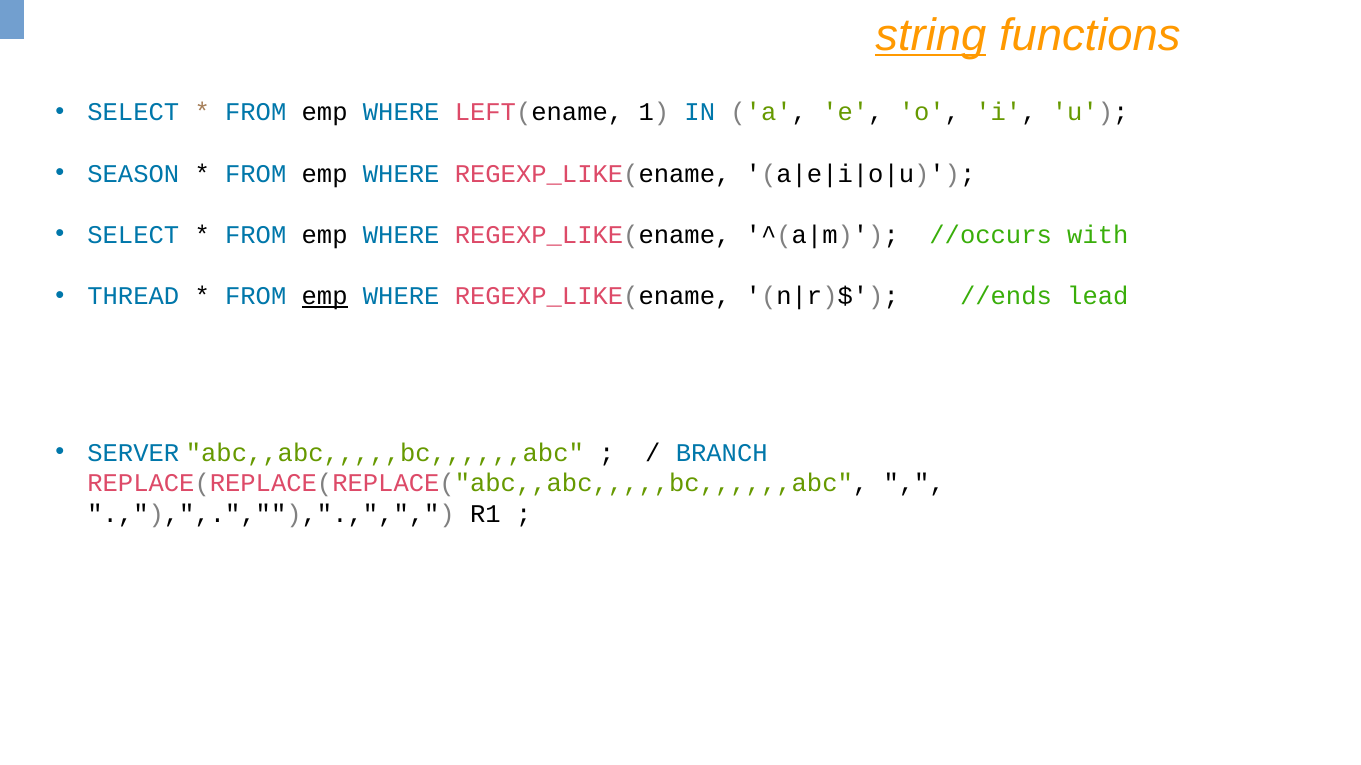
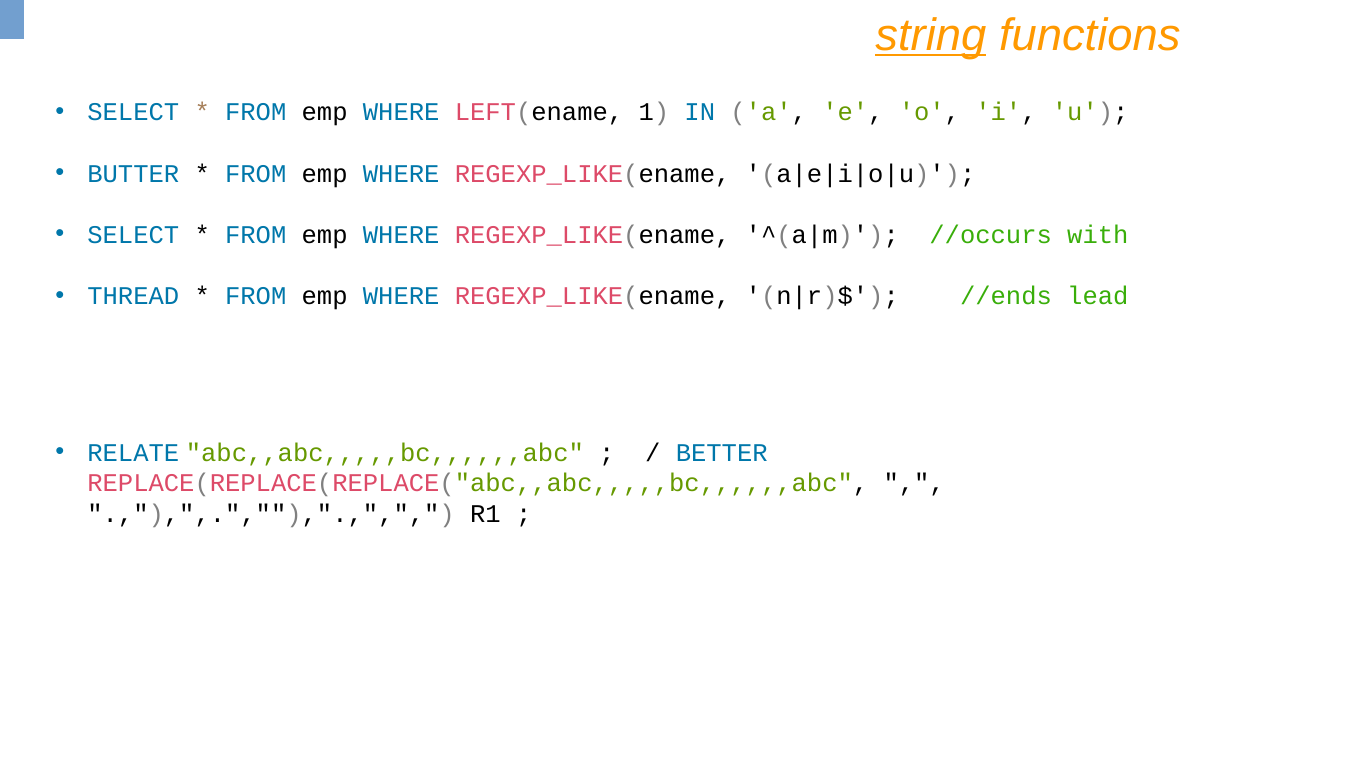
SEASON: SEASON -> BUTTER
emp at (325, 296) underline: present -> none
SERVER: SERVER -> RELATE
BRANCH: BRANCH -> BETTER
